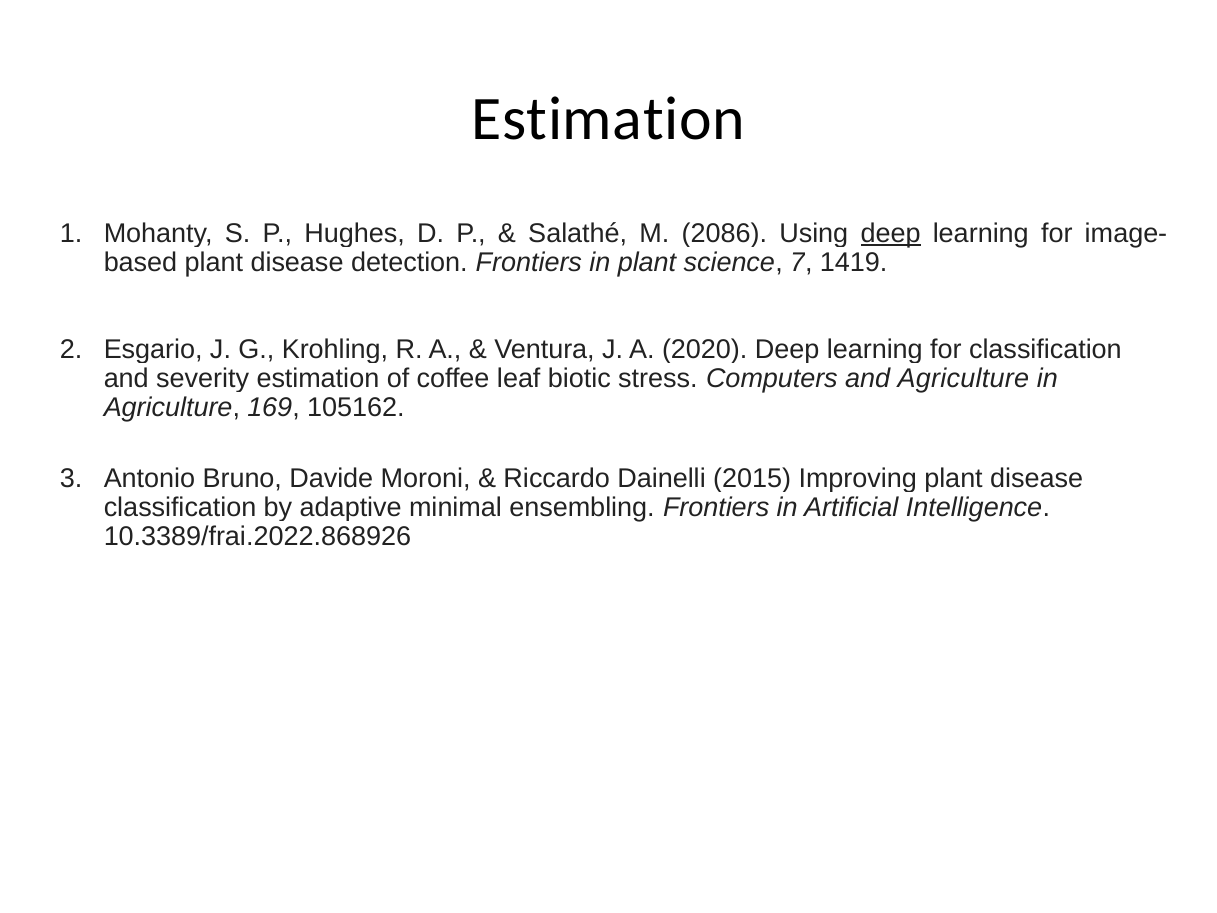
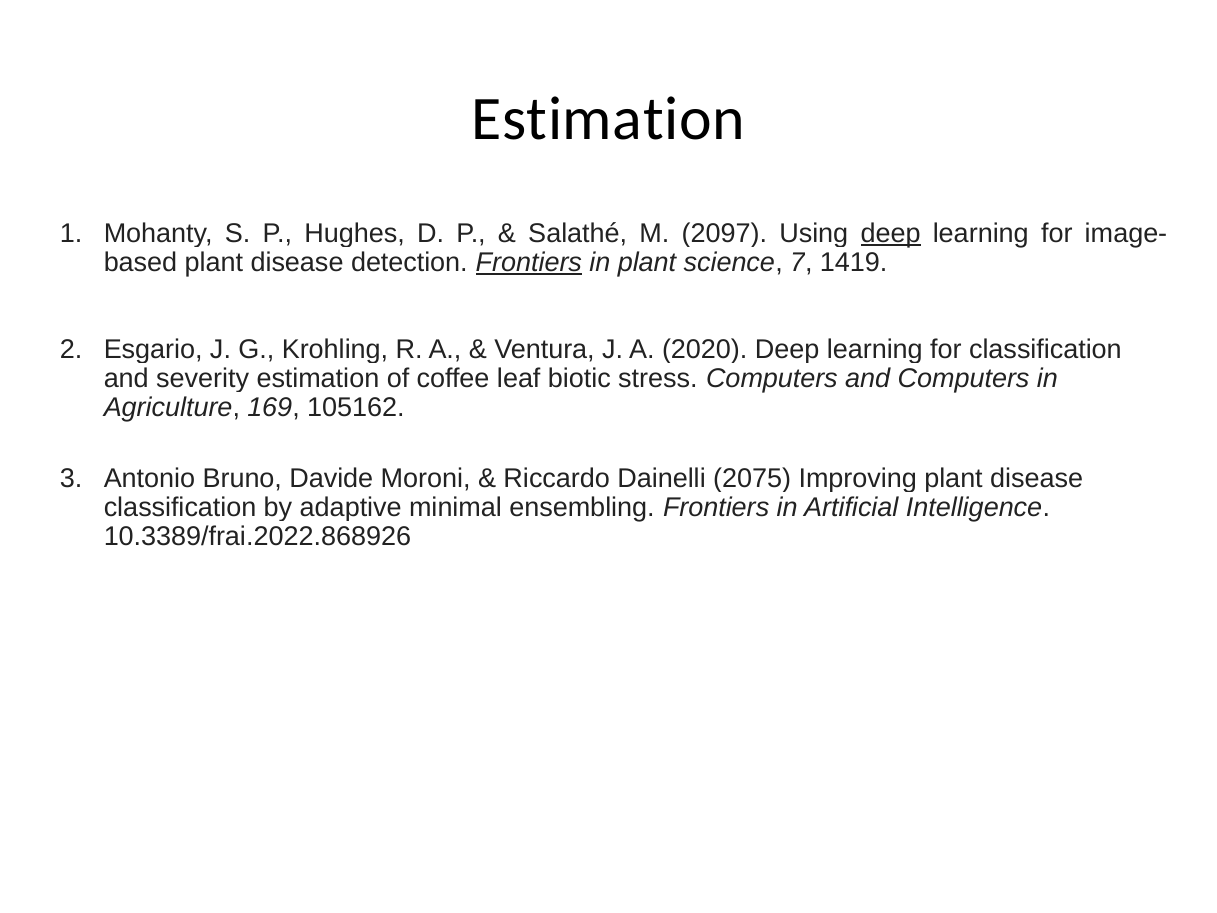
2086: 2086 -> 2097
Frontiers at (529, 263) underline: none -> present
and Agriculture: Agriculture -> Computers
2015: 2015 -> 2075
